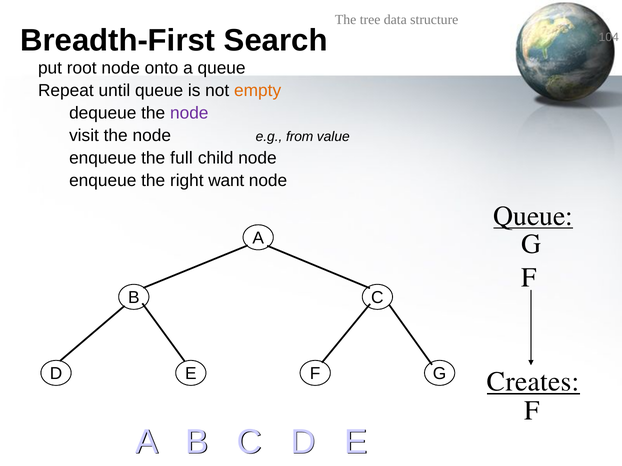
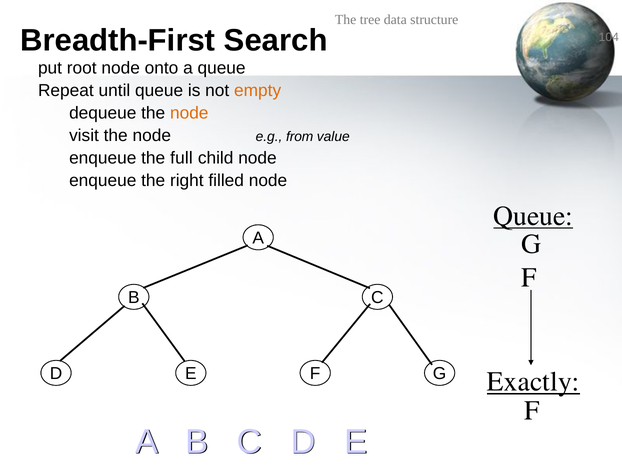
node at (189, 113) colour: purple -> orange
want: want -> filled
Creates: Creates -> Exactly
